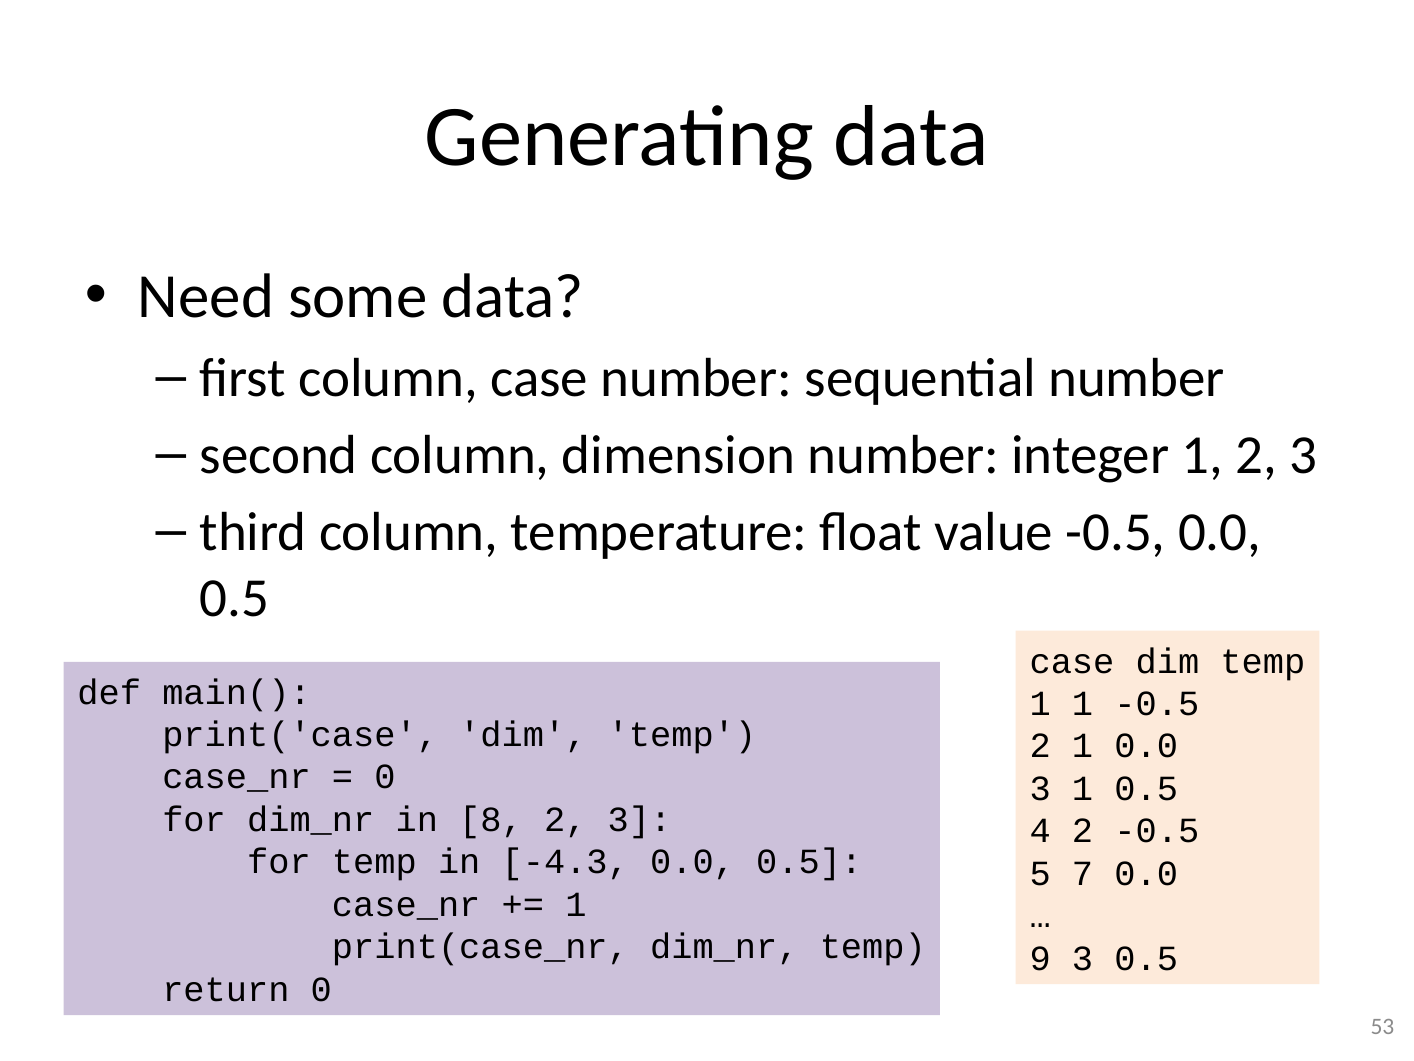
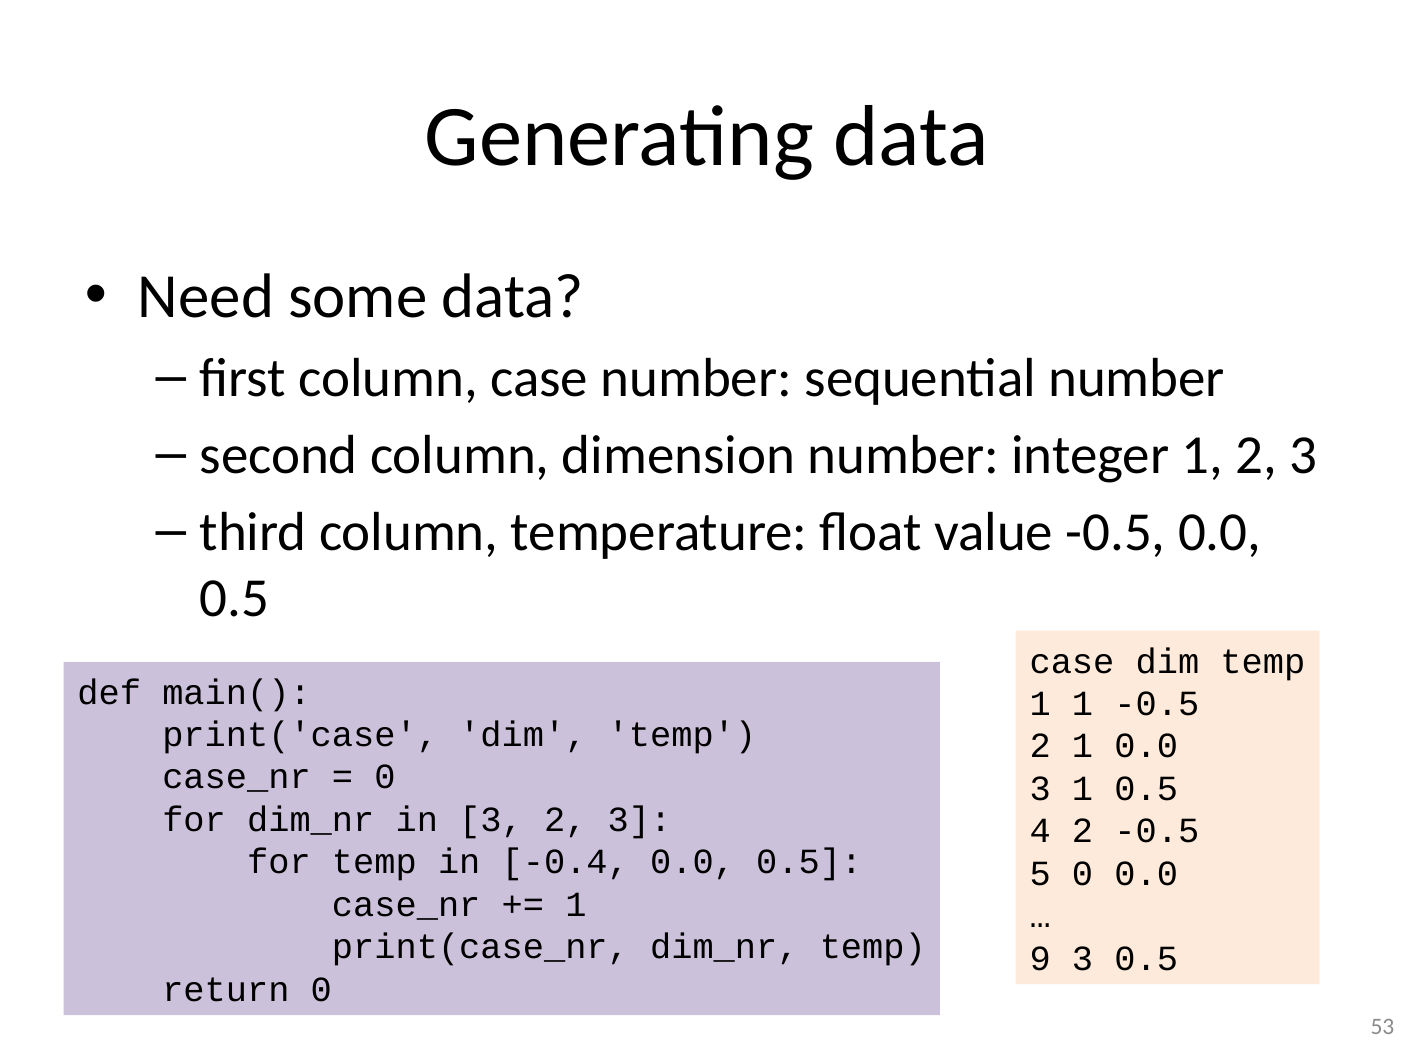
in 8: 8 -> 3
-4.3: -4.3 -> -0.4
5 7: 7 -> 0
